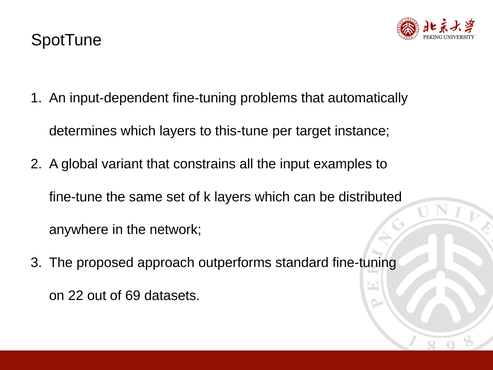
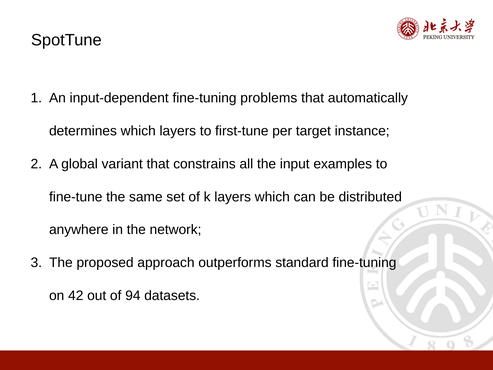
this-tune: this-tune -> first-tune
22: 22 -> 42
69: 69 -> 94
